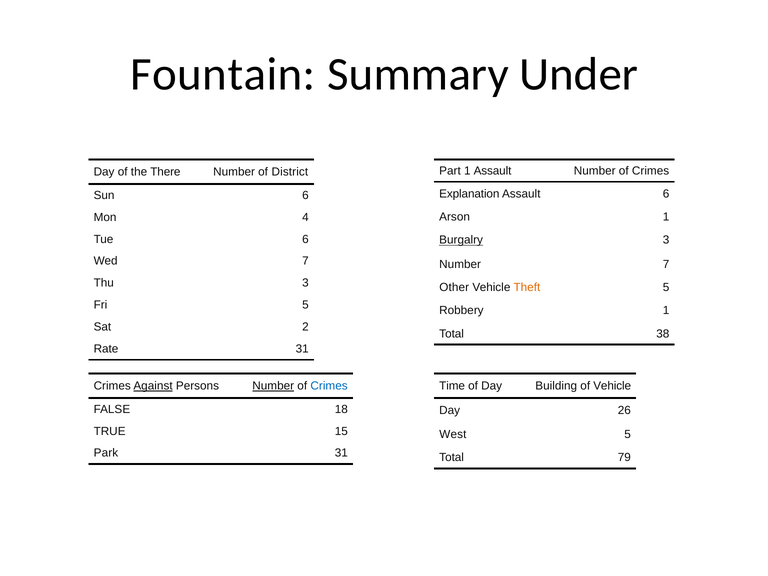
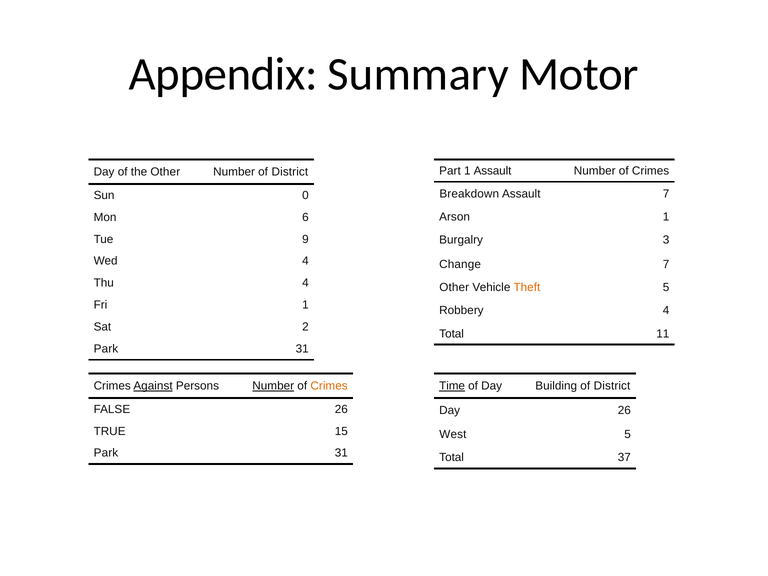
Fountain: Fountain -> Appendix
Under: Under -> Motor
the There: There -> Other
Explanation: Explanation -> Breakdown
Assault 6: 6 -> 7
Sun 6: 6 -> 0
4: 4 -> 6
Tue 6: 6 -> 9
Burgalry underline: present -> none
Wed 7: 7 -> 4
Number at (460, 264): Number -> Change
Thu 3: 3 -> 4
Fri 5: 5 -> 1
Robbery 1: 1 -> 4
38: 38 -> 11
Rate at (106, 349): Rate -> Park
Crimes at (329, 386) colour: blue -> orange
Time underline: none -> present
Vehicle at (612, 386): Vehicle -> District
FALSE 18: 18 -> 26
79: 79 -> 37
